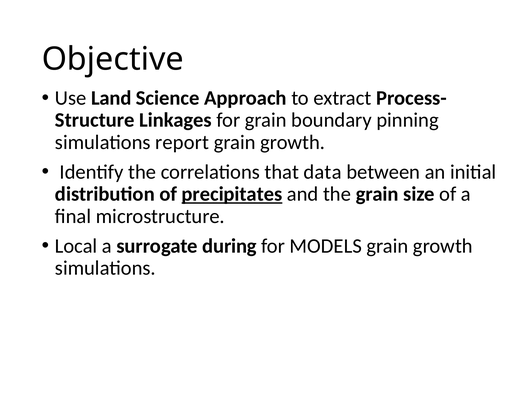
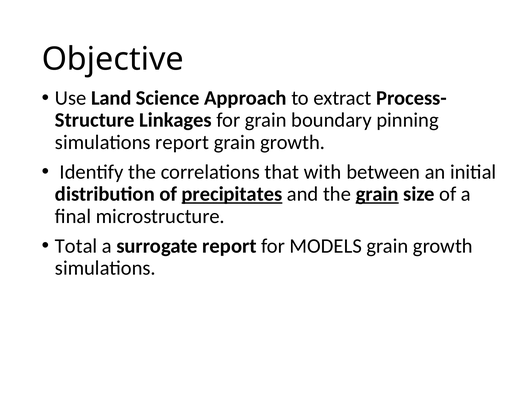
data: data -> with
grain at (377, 194) underline: none -> present
Local: Local -> Total
surrogate during: during -> report
